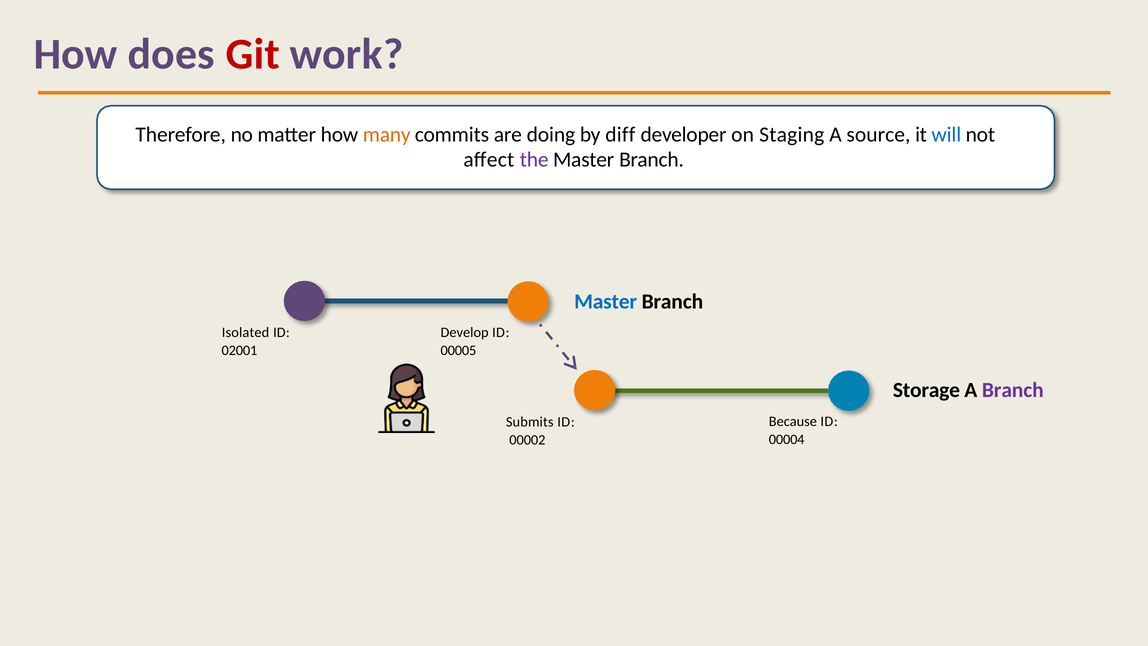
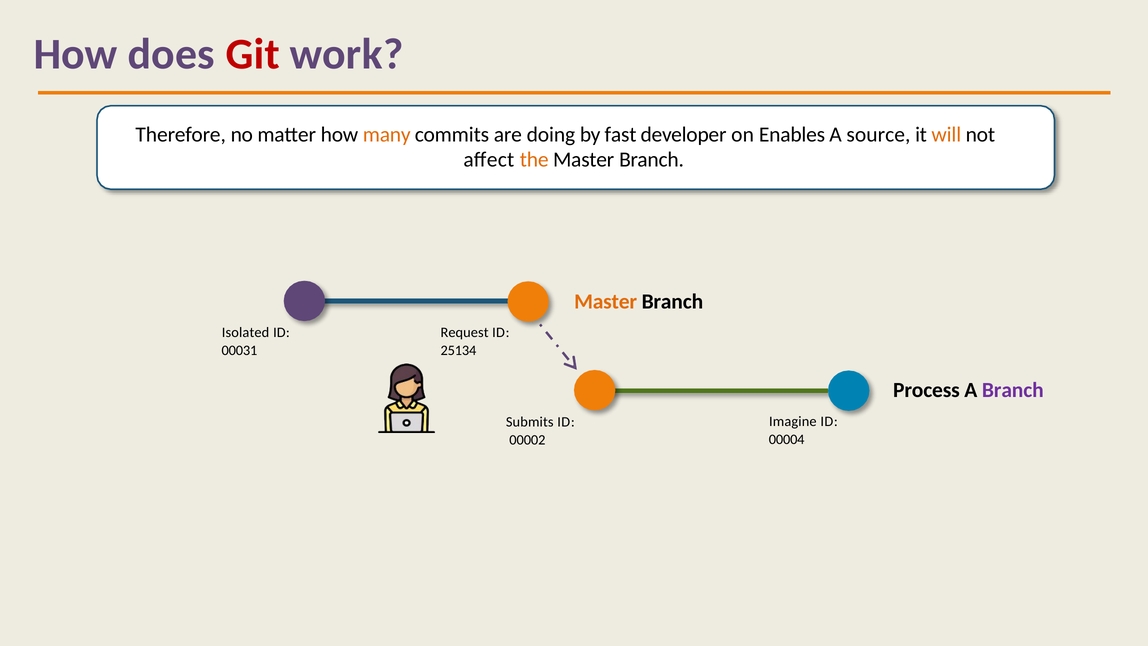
diff: diff -> fast
Staging: Staging -> Enables
will colour: blue -> orange
the colour: purple -> orange
Master at (606, 301) colour: blue -> orange
Develop: Develop -> Request
02001: 02001 -> 00031
00005: 00005 -> 25134
Storage: Storage -> Process
Because: Because -> Imagine
